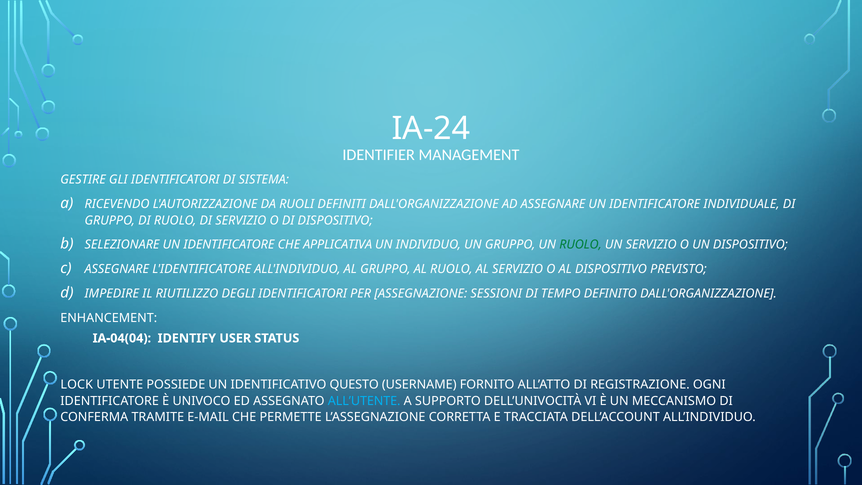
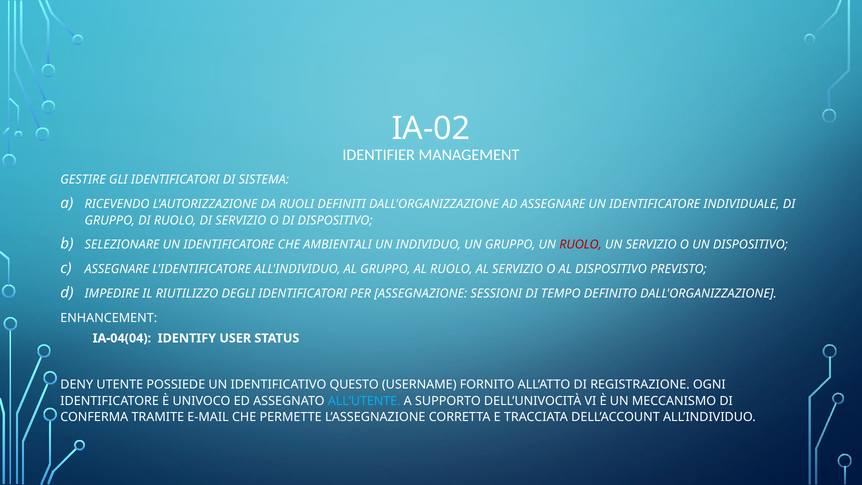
IA-24: IA-24 -> IA-02
APPLICATIVA: APPLICATIVA -> AMBIENTALI
RUOLO at (581, 245) colour: green -> red
LOCK: LOCK -> DENY
